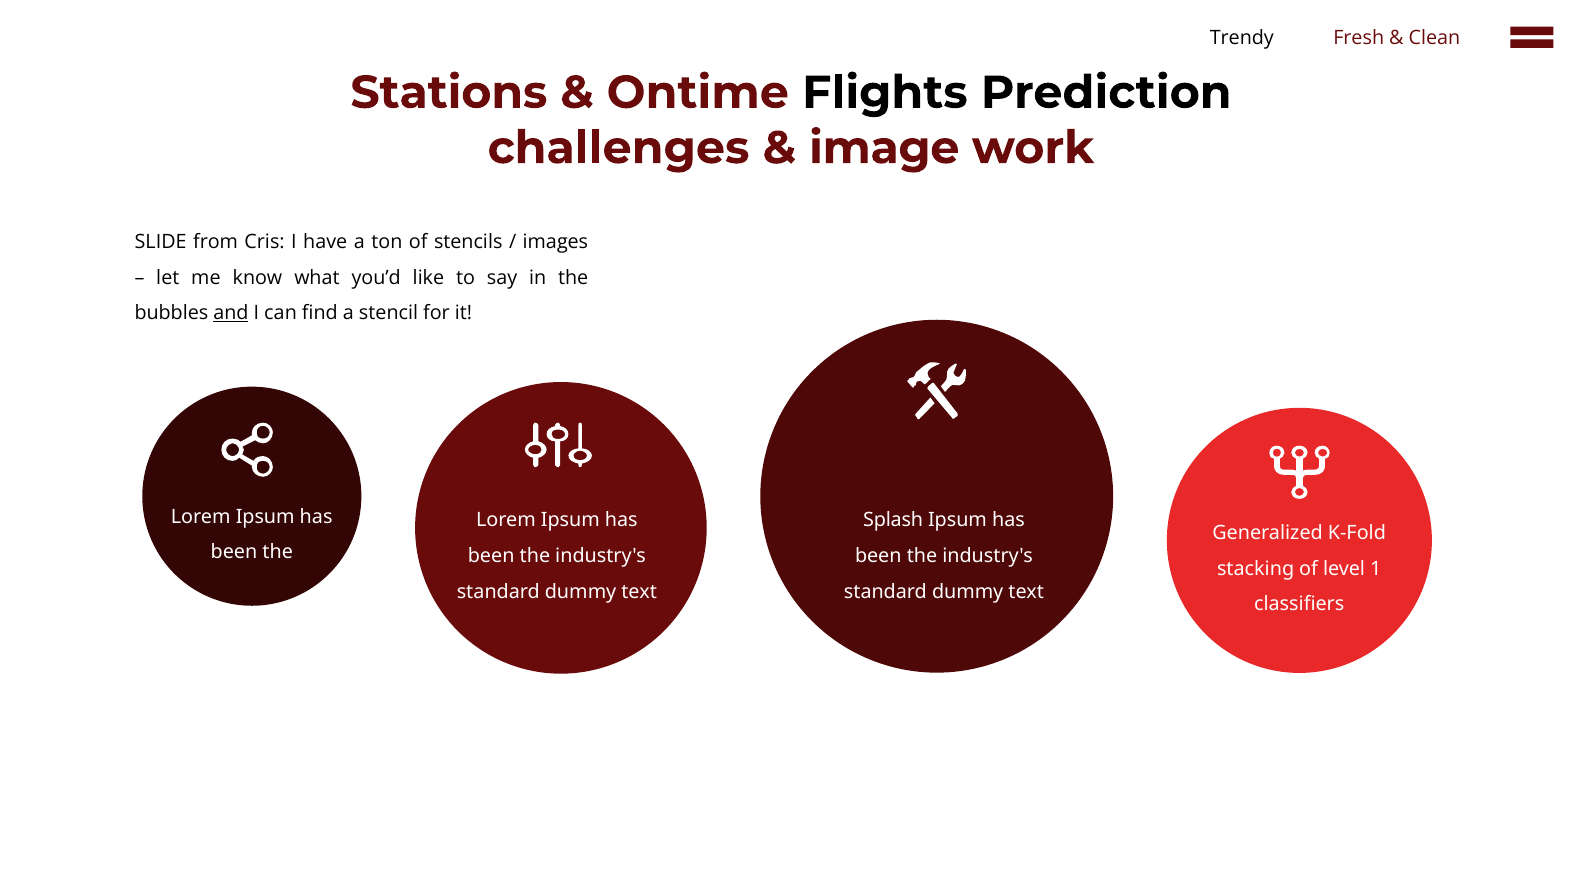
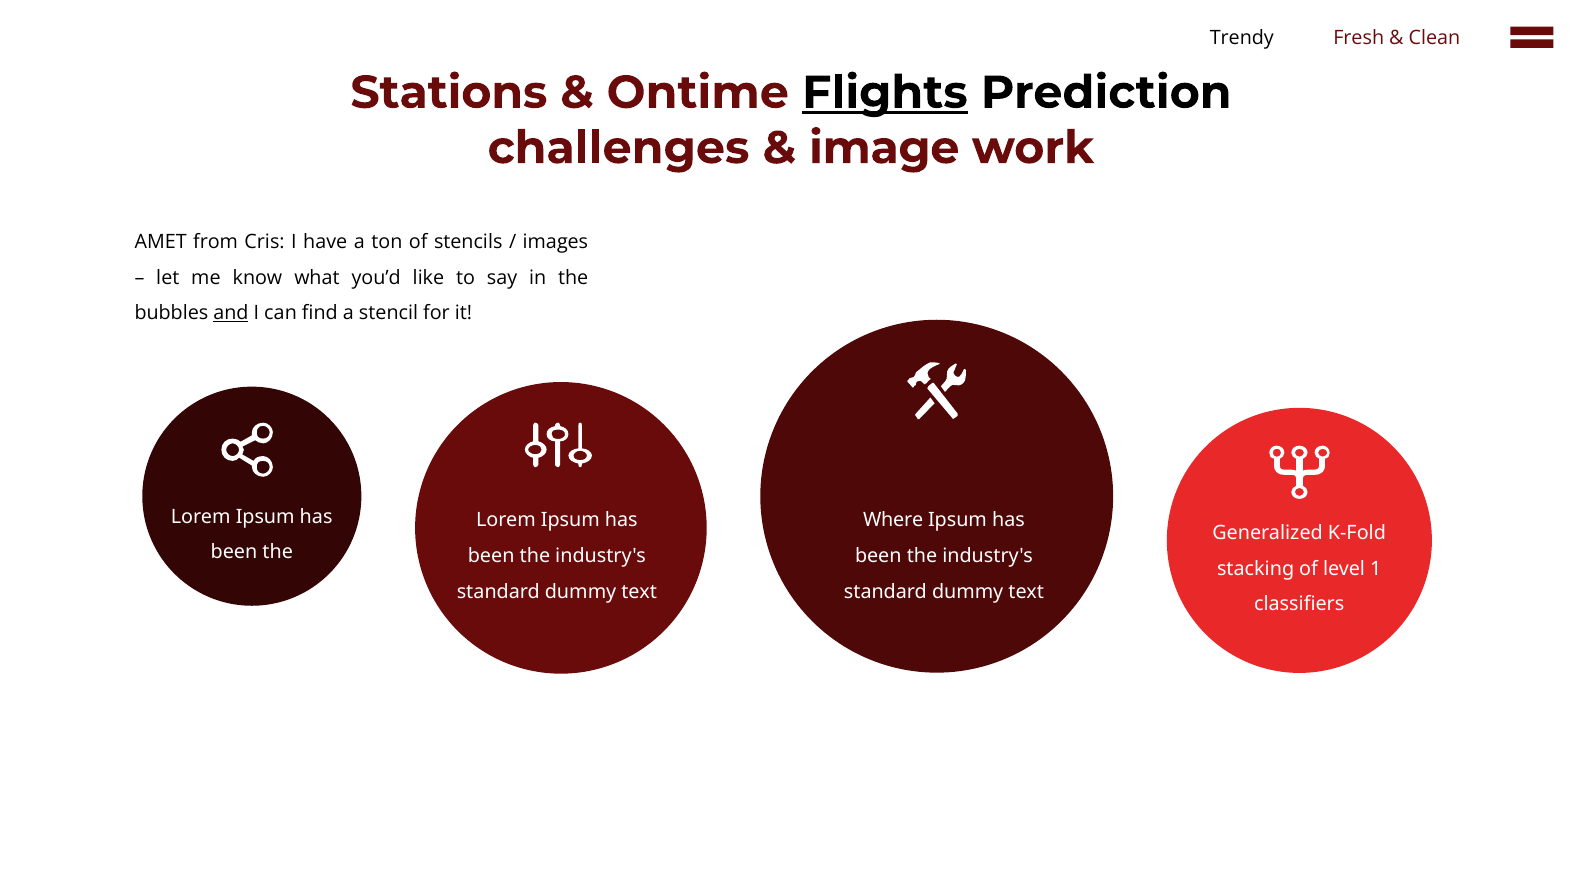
Flights underline: none -> present
SLIDE: SLIDE -> AMET
Splash: Splash -> Where
